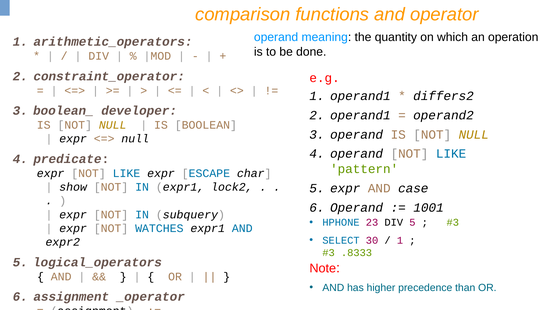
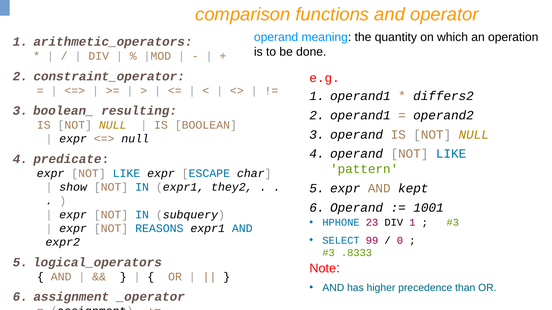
developer: developer -> resulting
lock2: lock2 -> they2
case: case -> kept
DIV 5: 5 -> 1
WATCHES: WATCHES -> REASONS
30: 30 -> 99
1 at (400, 241): 1 -> 0
